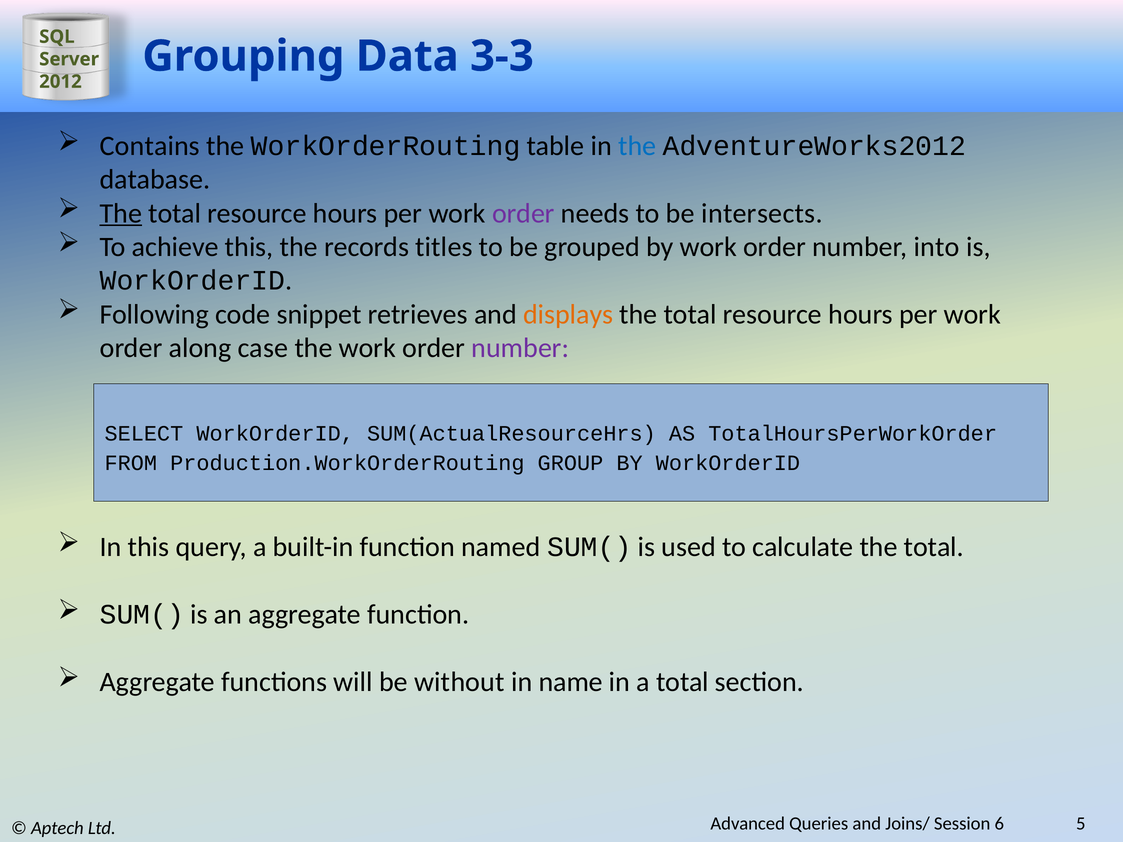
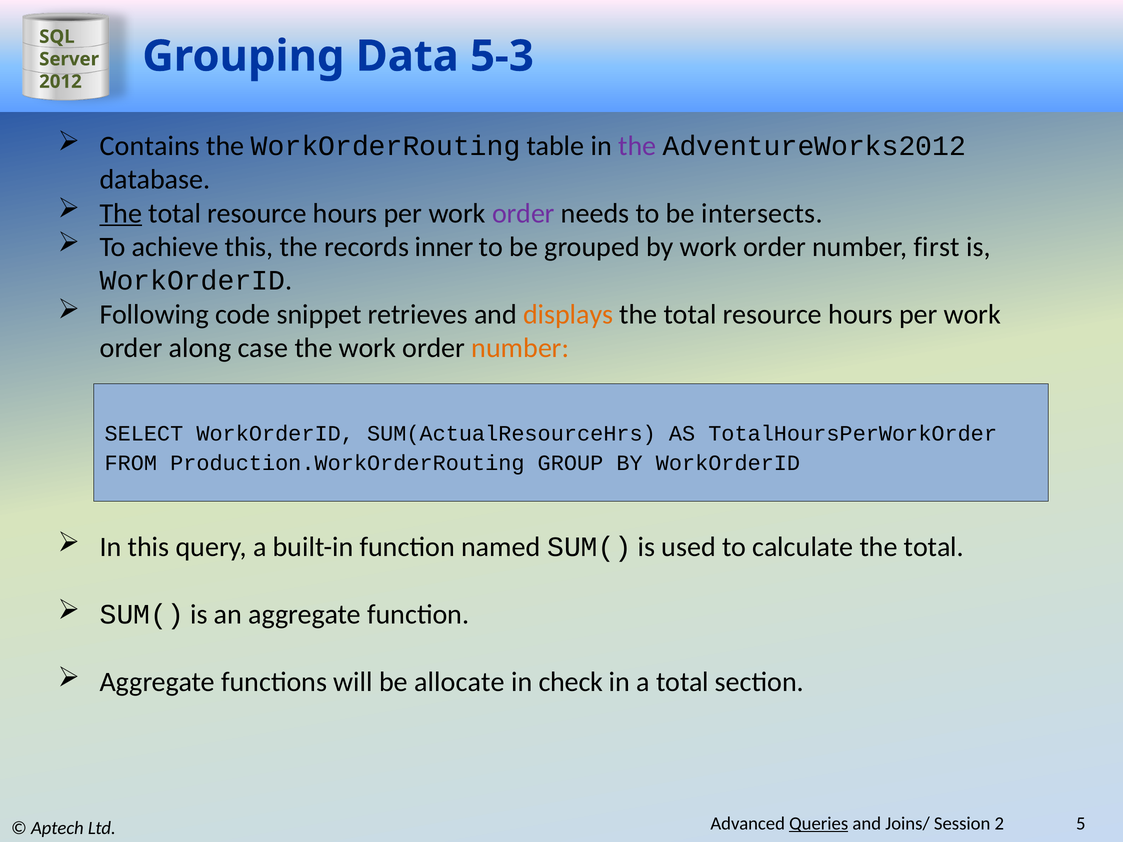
3-3: 3-3 -> 5-3
the at (637, 146) colour: blue -> purple
titles: titles -> inner
into: into -> first
number at (520, 348) colour: purple -> orange
without: without -> allocate
name: name -> check
Queries underline: none -> present
6: 6 -> 2
